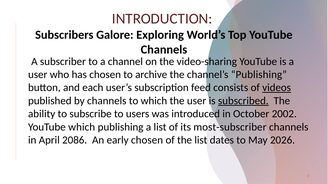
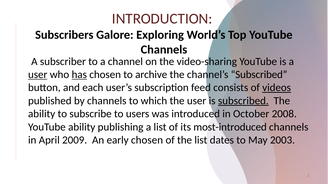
user at (38, 75) underline: none -> present
has underline: none -> present
channel’s Publishing: Publishing -> Subscribed
2002: 2002 -> 2008
YouTube which: which -> ability
most-subscriber: most-subscriber -> most-introduced
2086: 2086 -> 2009
2026: 2026 -> 2003
